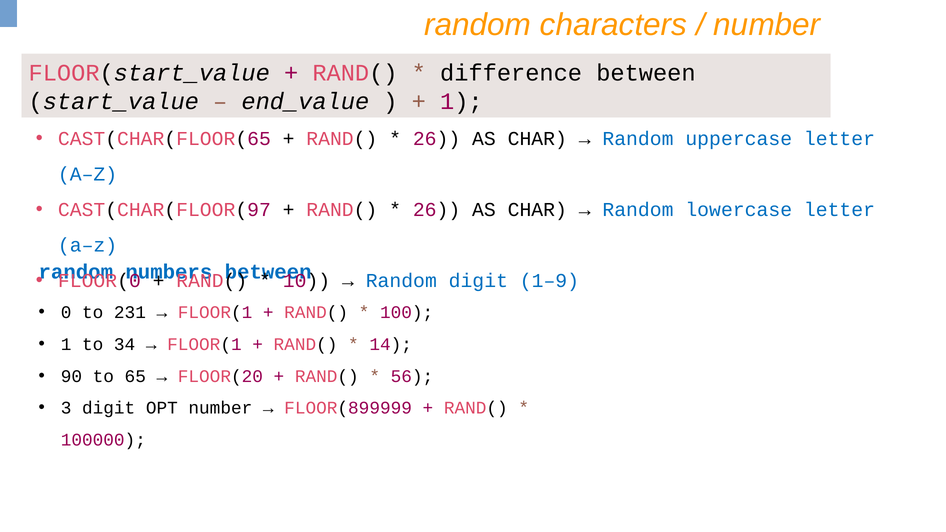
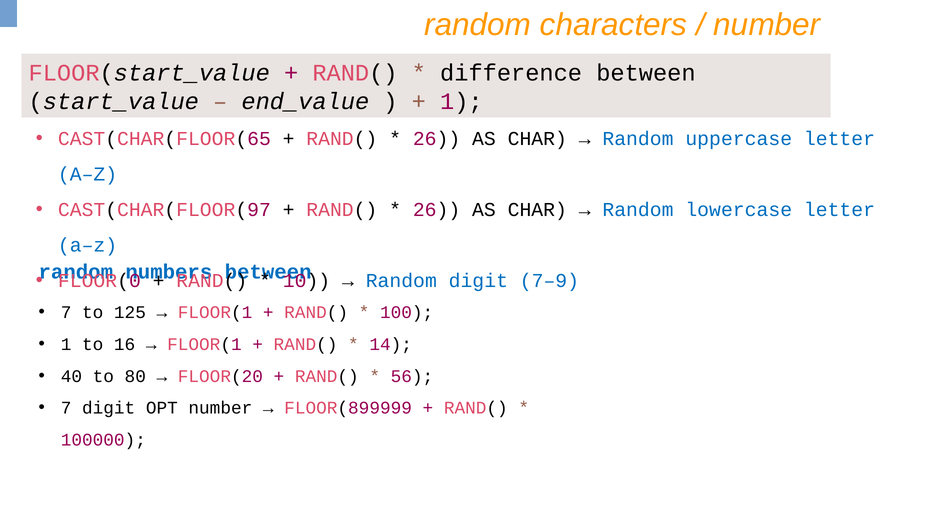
1–9: 1–9 -> 7–9
0 at (66, 312): 0 -> 7
231: 231 -> 125
34: 34 -> 16
90: 90 -> 40
65: 65 -> 80
3 at (66, 408): 3 -> 7
